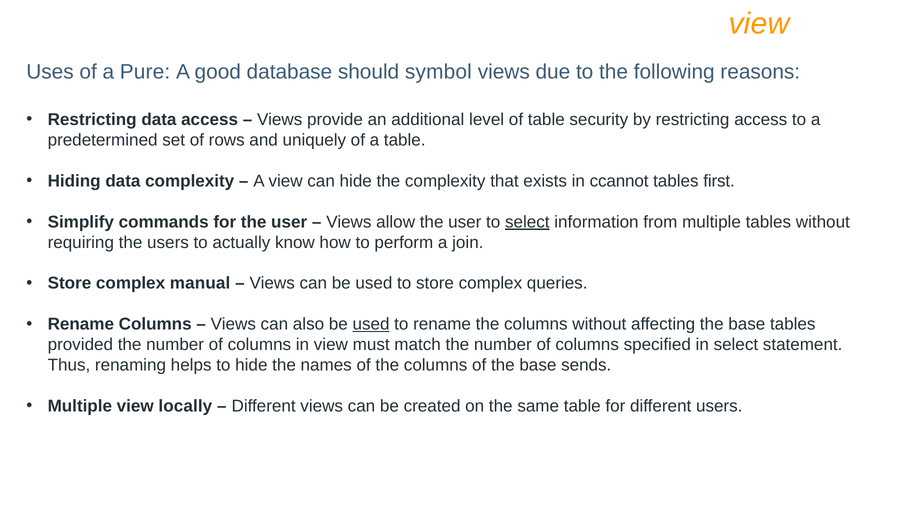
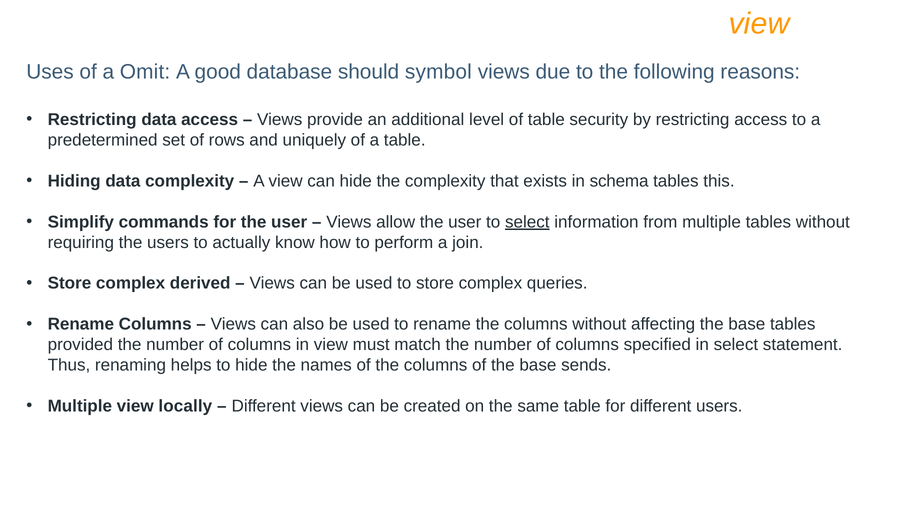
Pure: Pure -> Omit
ccannot: ccannot -> schema
first: first -> this
manual: manual -> derived
used at (371, 324) underline: present -> none
